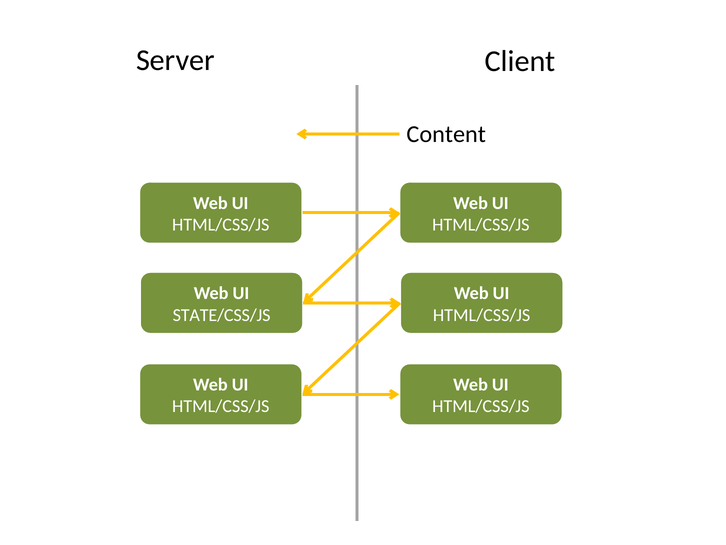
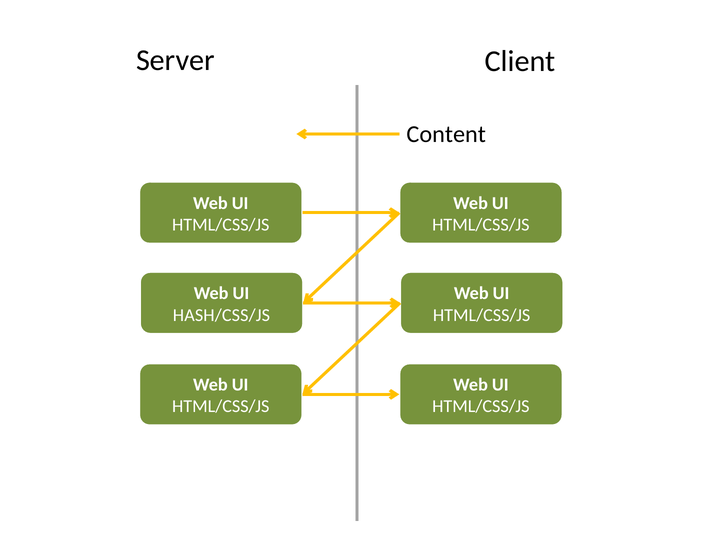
STATE/CSS/JS: STATE/CSS/JS -> HASH/CSS/JS
